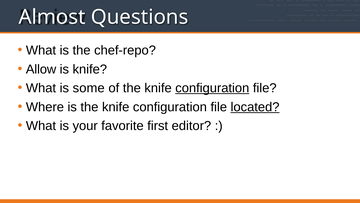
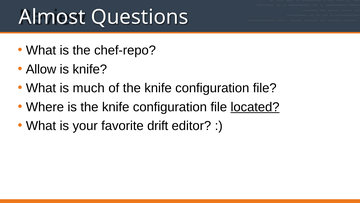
some: some -> much
configuration at (212, 88) underline: present -> none
first: first -> drift
